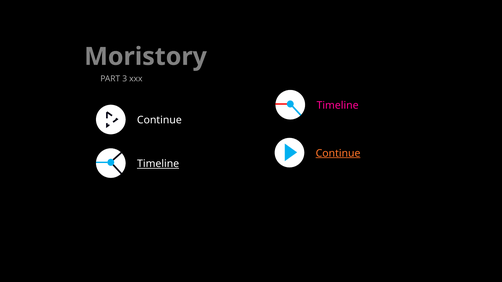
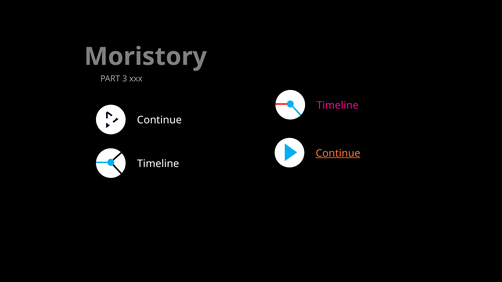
Timeline at (158, 164) underline: present -> none
